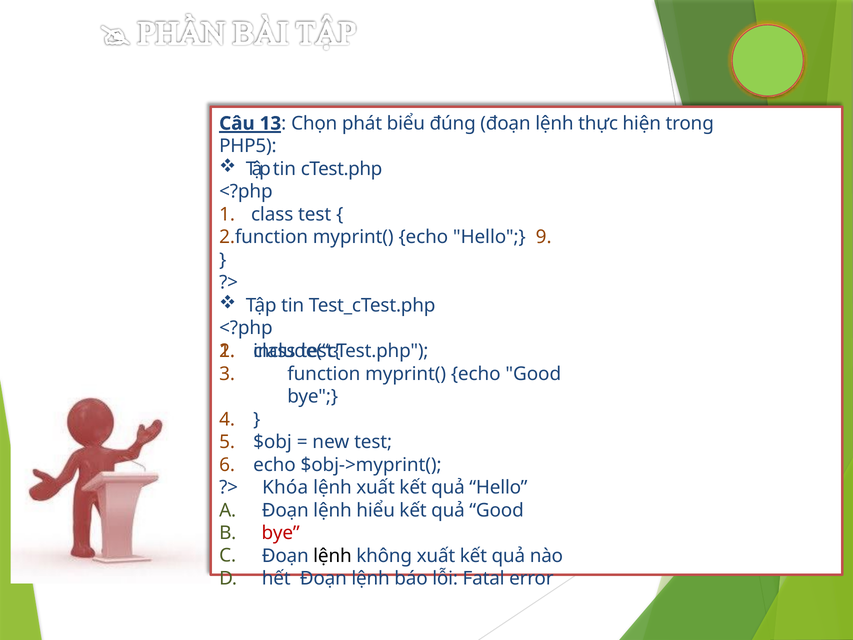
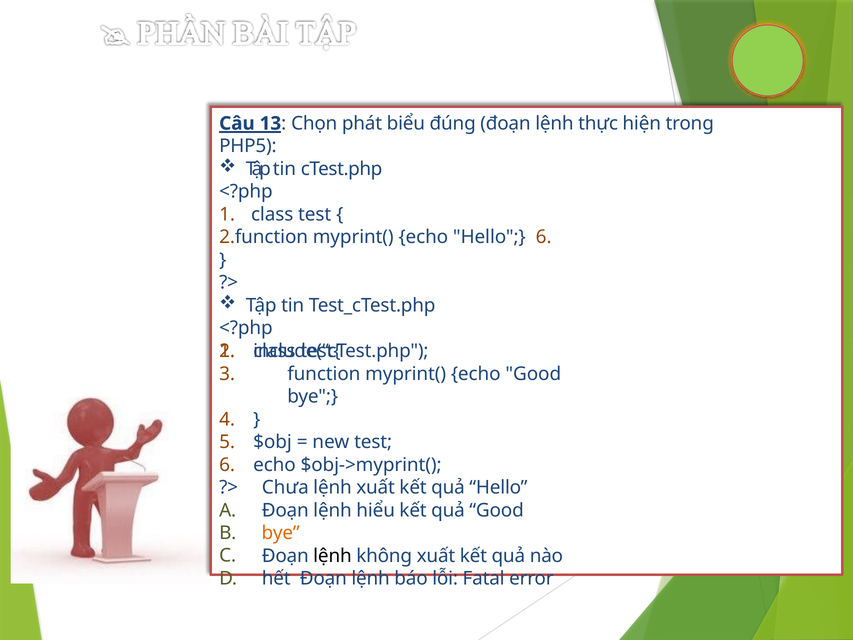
Hello 9: 9 -> 6
Khóa: Khóa -> Chưa
bye at (281, 533) colour: red -> orange
